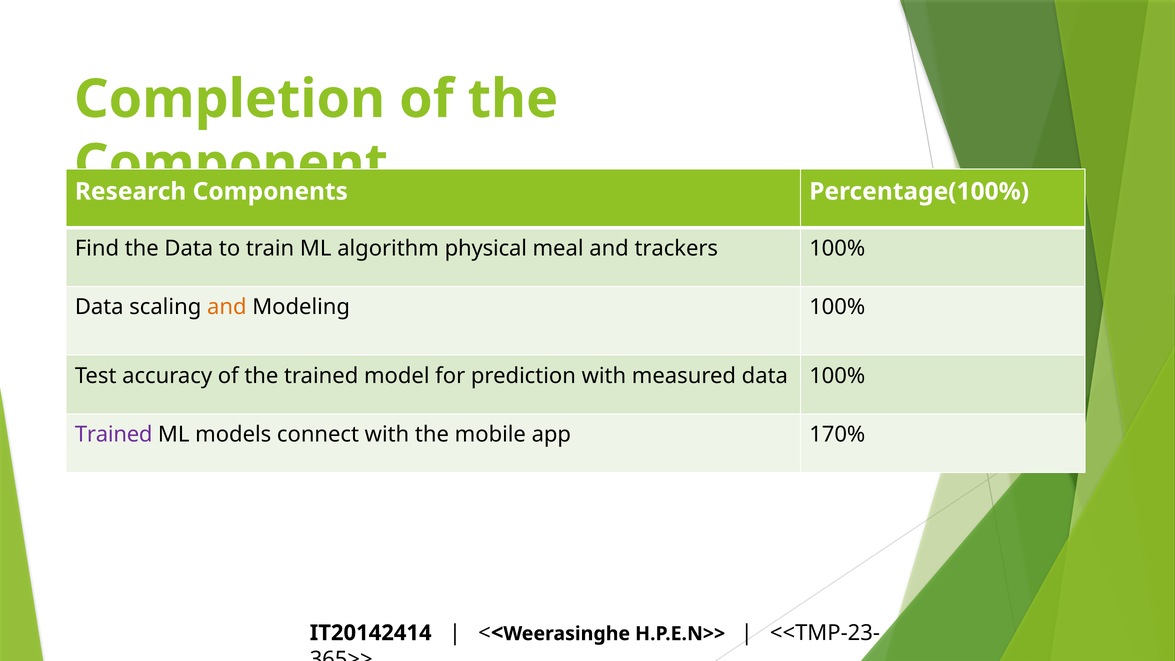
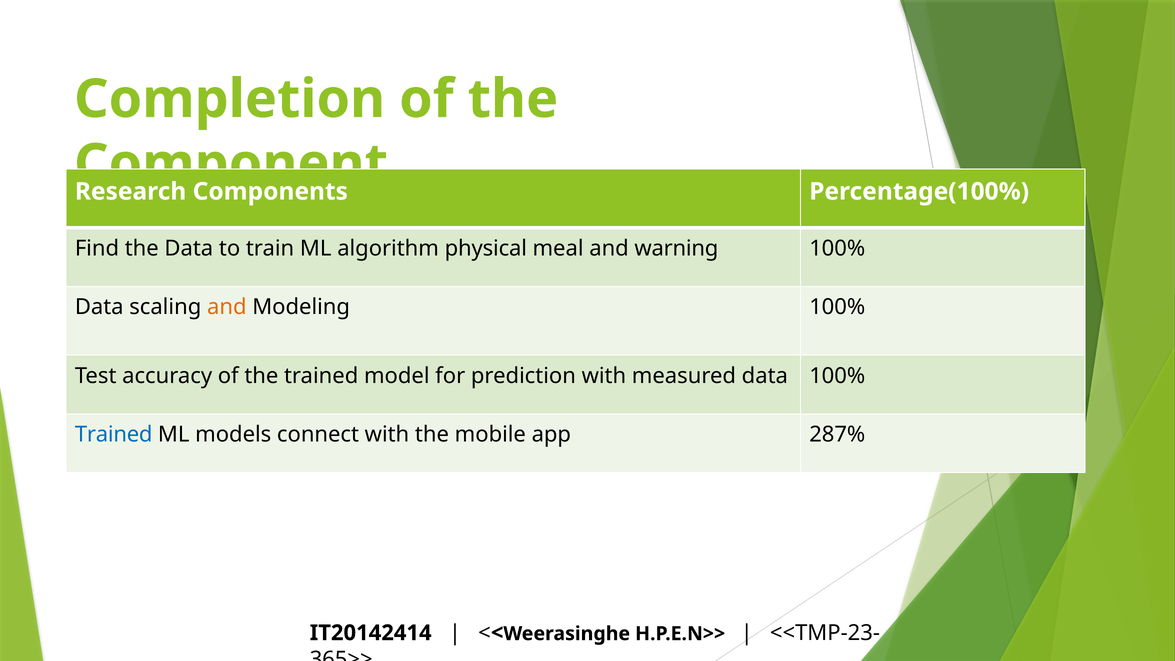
trackers: trackers -> warning
Trained at (114, 435) colour: purple -> blue
170%: 170% -> 287%
